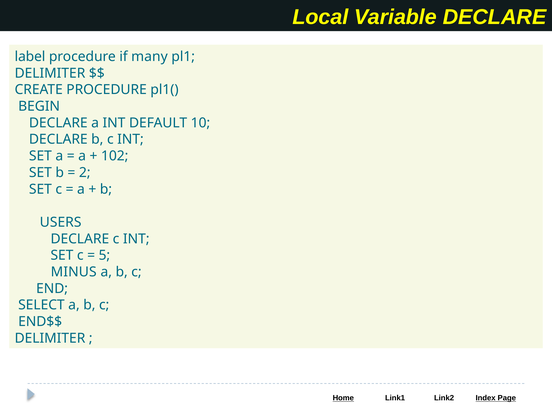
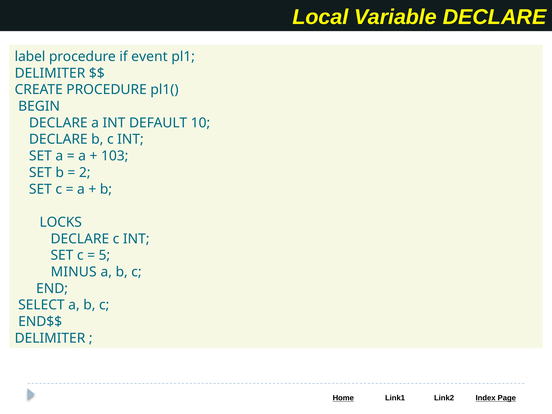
many: many -> event
102: 102 -> 103
USERS: USERS -> LOCKS
